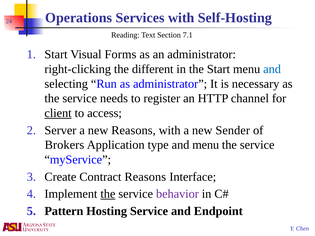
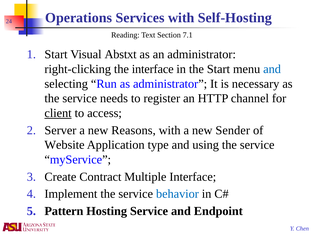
Forms: Forms -> Abstxt
the different: different -> interface
Brokers: Brokers -> Website
and menu: menu -> using
Contract Reasons: Reasons -> Multiple
the at (108, 194) underline: present -> none
behavior colour: purple -> blue
